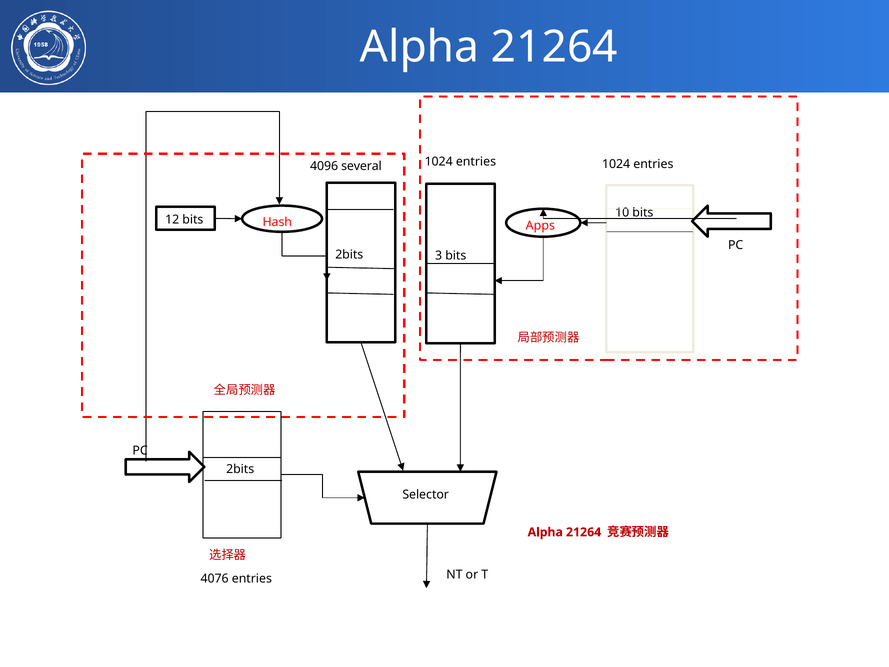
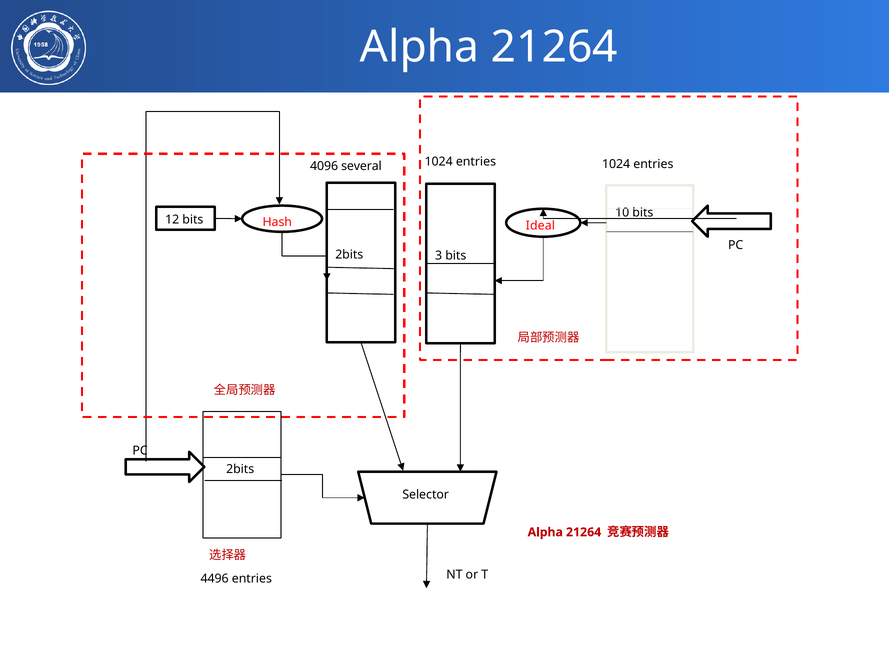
Apps: Apps -> Ideal
4076: 4076 -> 4496
